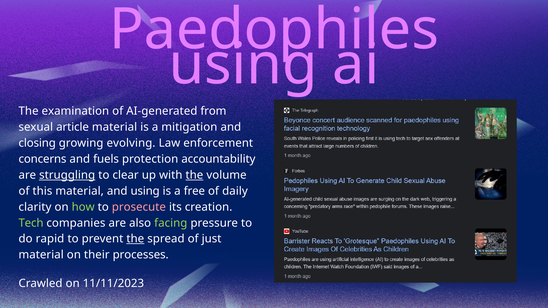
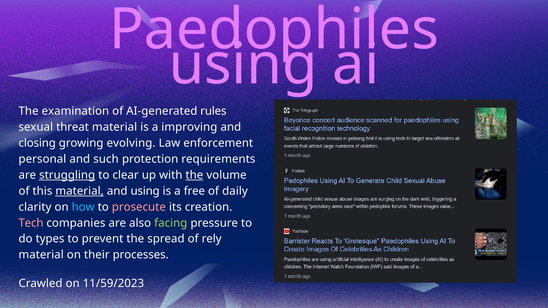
from: from -> rules
article: article -> threat
mitigation: mitigation -> improving
concerns: concerns -> personal
fuels: fuels -> such
accountability: accountability -> requirements
material at (80, 191) underline: none -> present
how colour: light green -> light blue
Tech colour: light green -> pink
rapid: rapid -> types
the at (135, 239) underline: present -> none
just: just -> rely
11/11/2023: 11/11/2023 -> 11/59/2023
